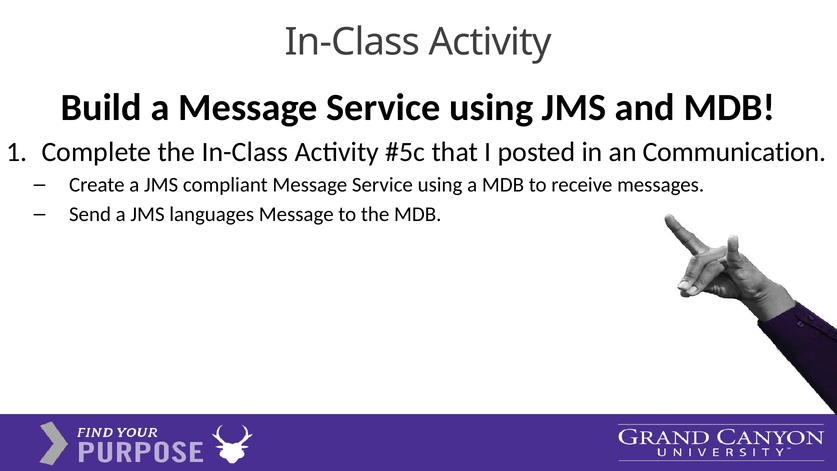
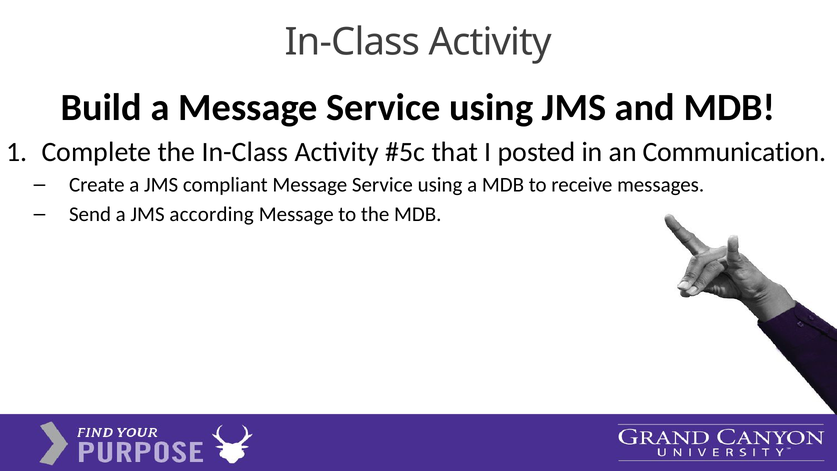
languages: languages -> according
